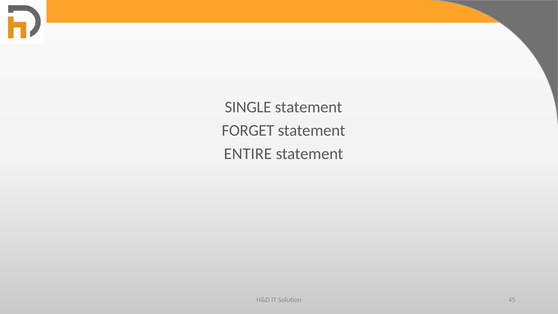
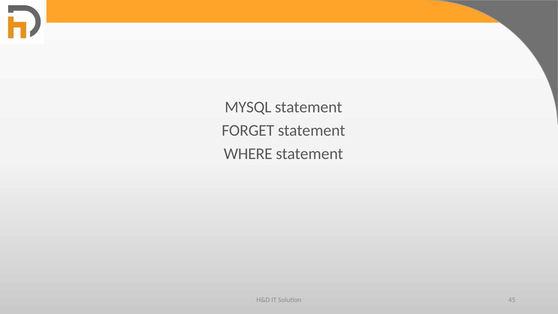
SINGLE: SINGLE -> MYSQL
ENTIRE: ENTIRE -> WHERE
